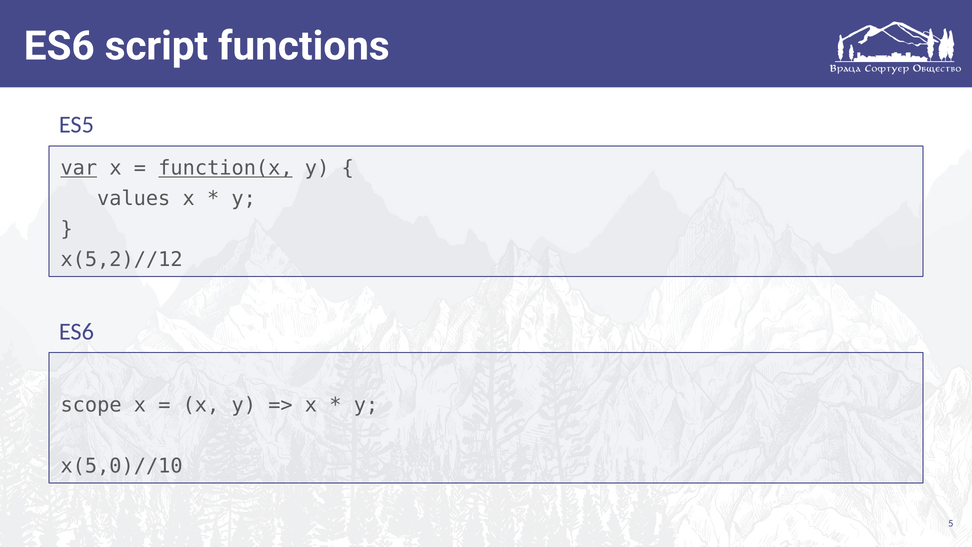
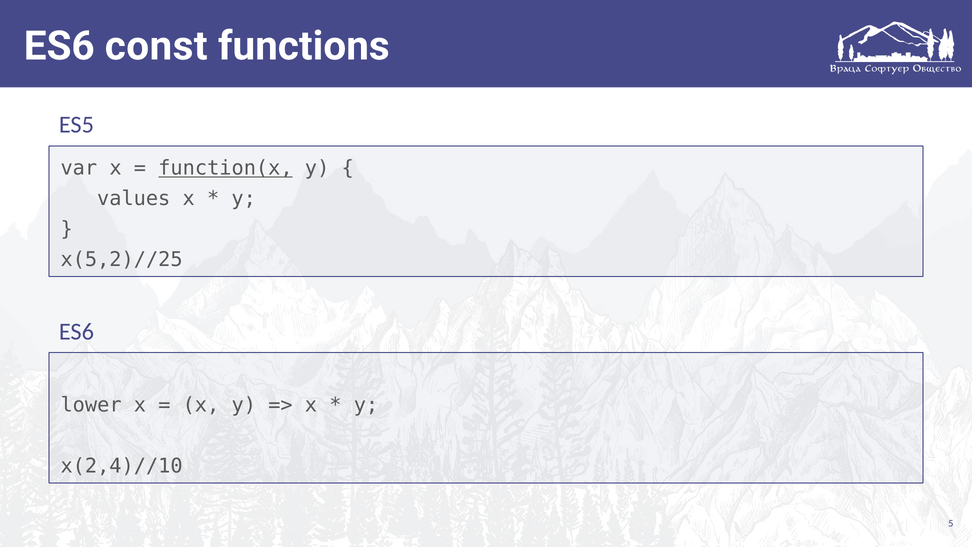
script: script -> const
var underline: present -> none
x(5,2)//12: x(5,2)//12 -> x(5,2)//25
scope: scope -> lower
x(5,0)//10: x(5,0)//10 -> x(2,4)//10
